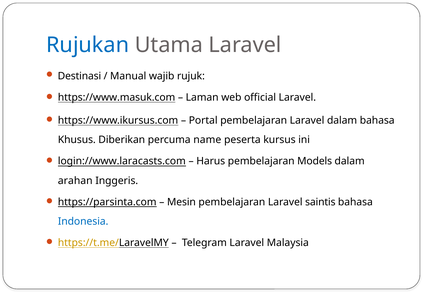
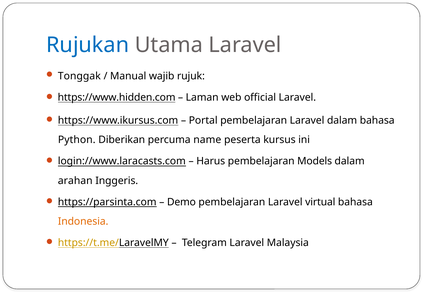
Destinasi: Destinasi -> Tonggak
https://www.masuk.com: https://www.masuk.com -> https://www.hidden.com
Khusus: Khusus -> Python
Mesin: Mesin -> Demo
saintis: saintis -> virtual
Indonesia colour: blue -> orange
